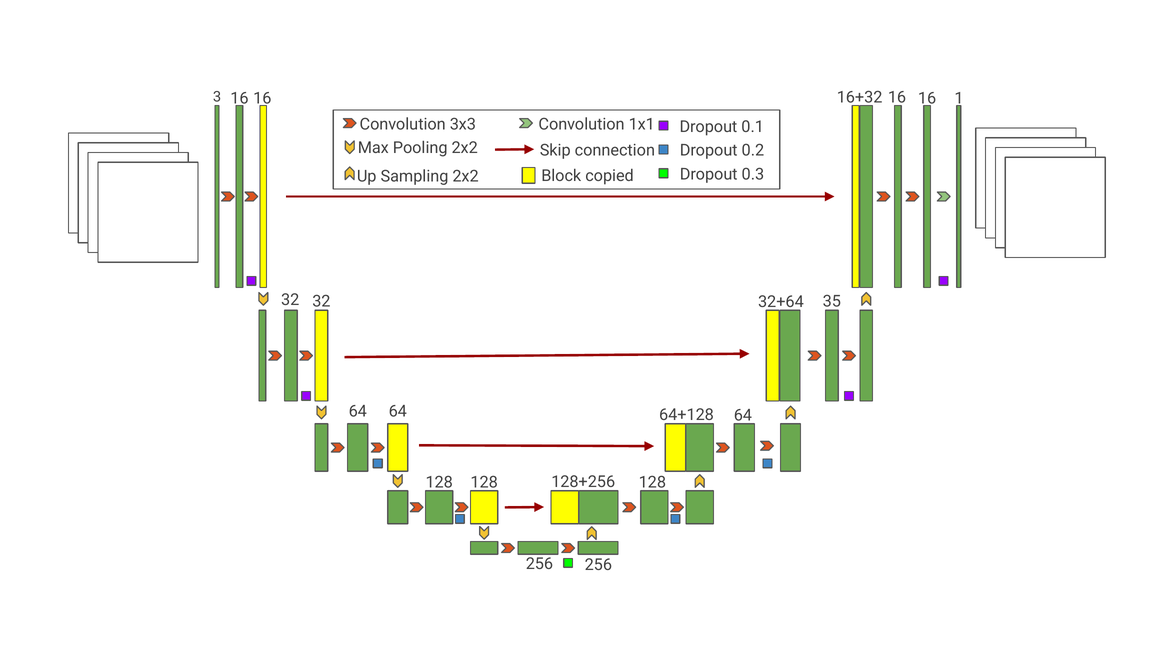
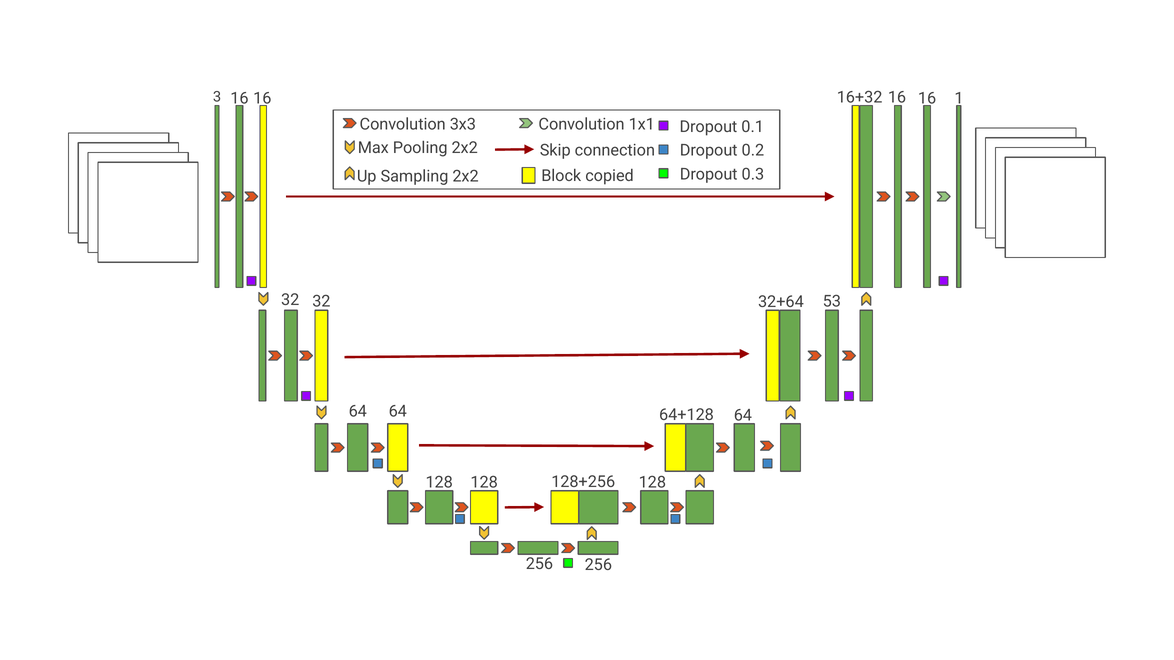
35: 35 -> 53
